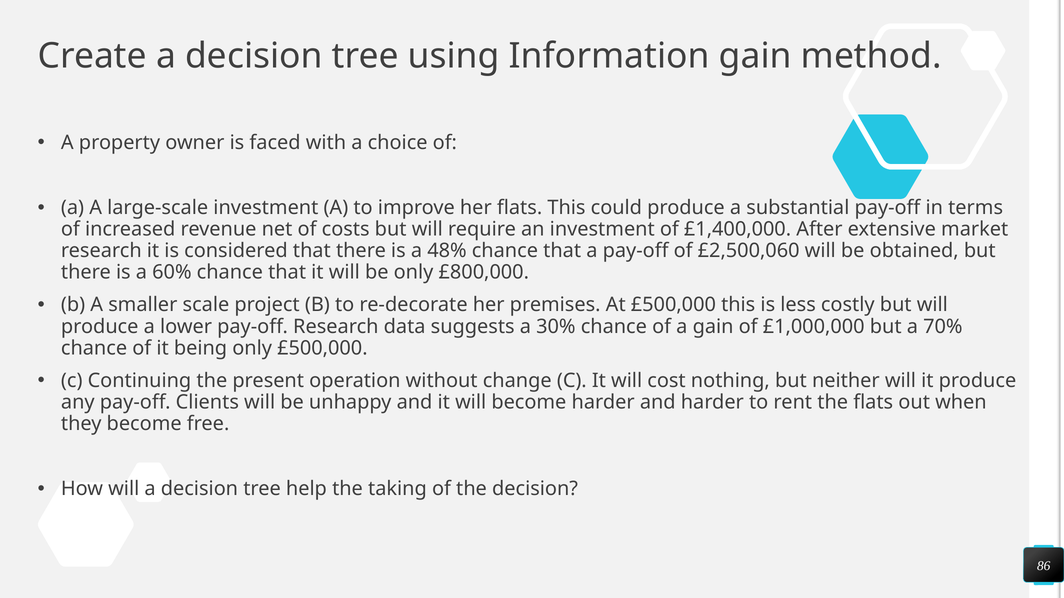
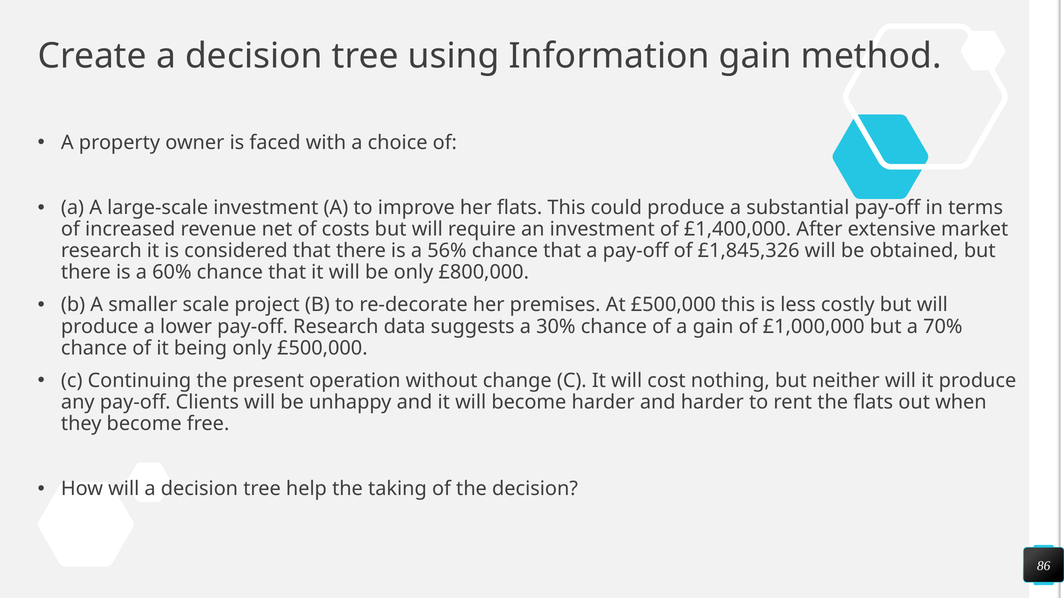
48%: 48% -> 56%
£2,500,060: £2,500,060 -> £1,845,326
